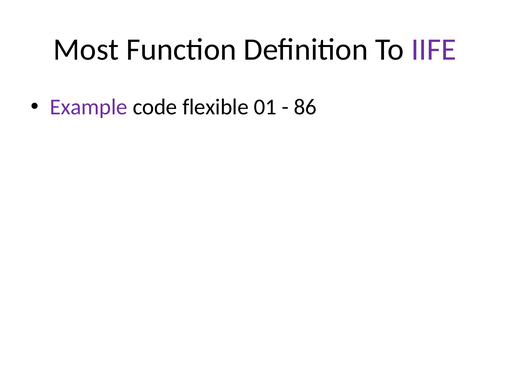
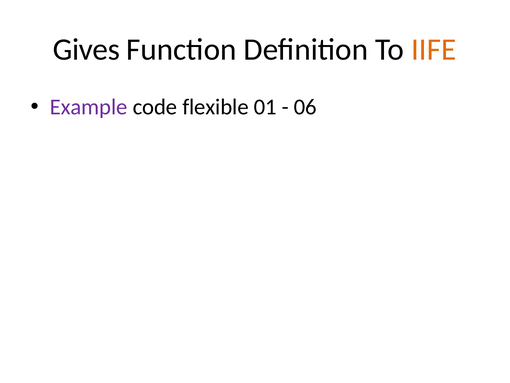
Most: Most -> Gives
IIFE colour: purple -> orange
86: 86 -> 06
